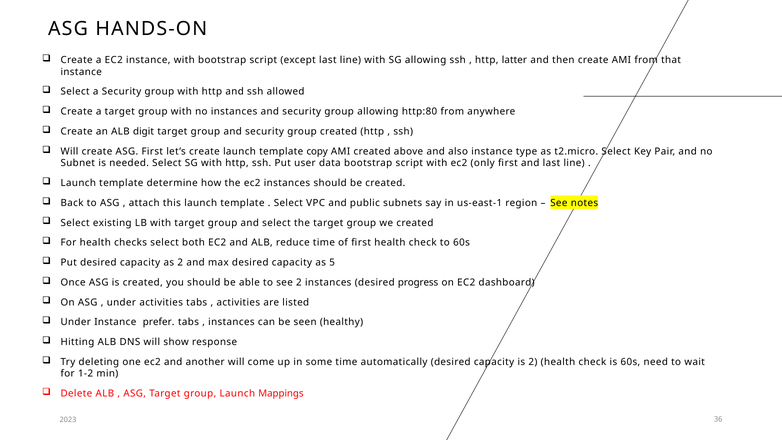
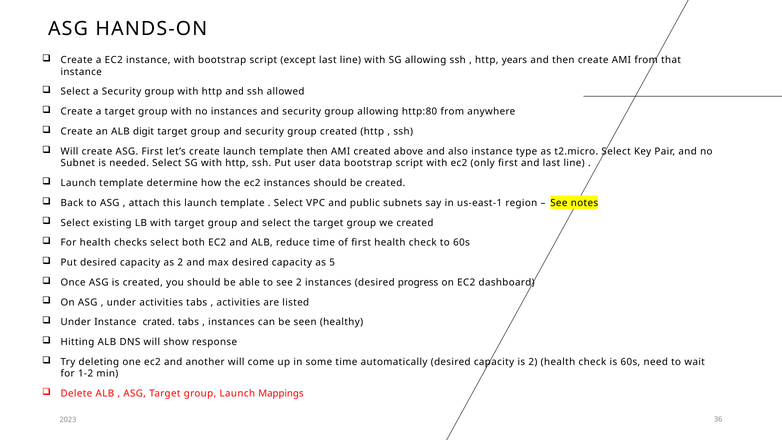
latter: latter -> years
template copy: copy -> then
prefer: prefer -> crated
